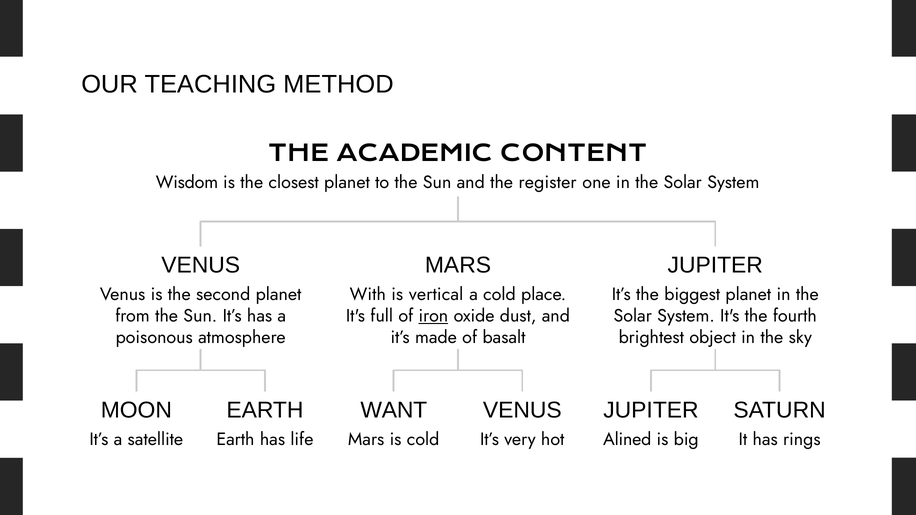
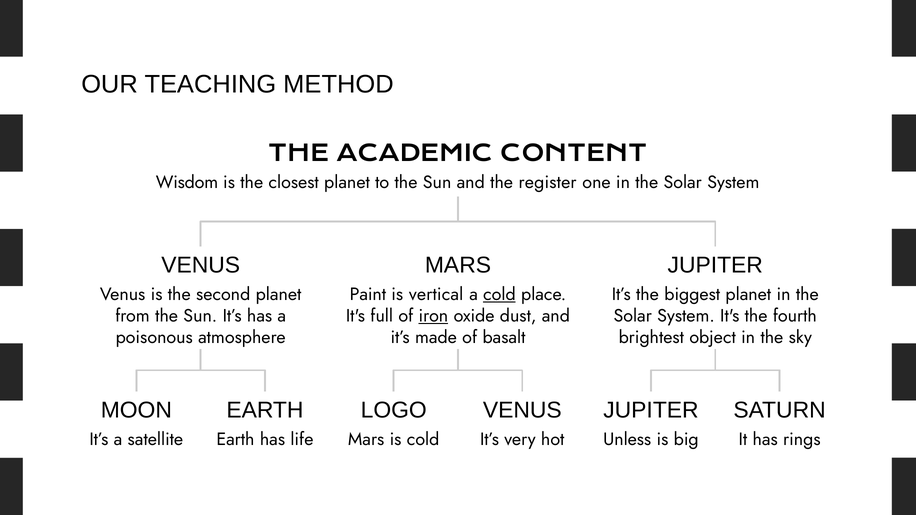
With: With -> Paint
cold at (499, 295) underline: none -> present
WANT: WANT -> LOGO
Alined: Alined -> Unless
